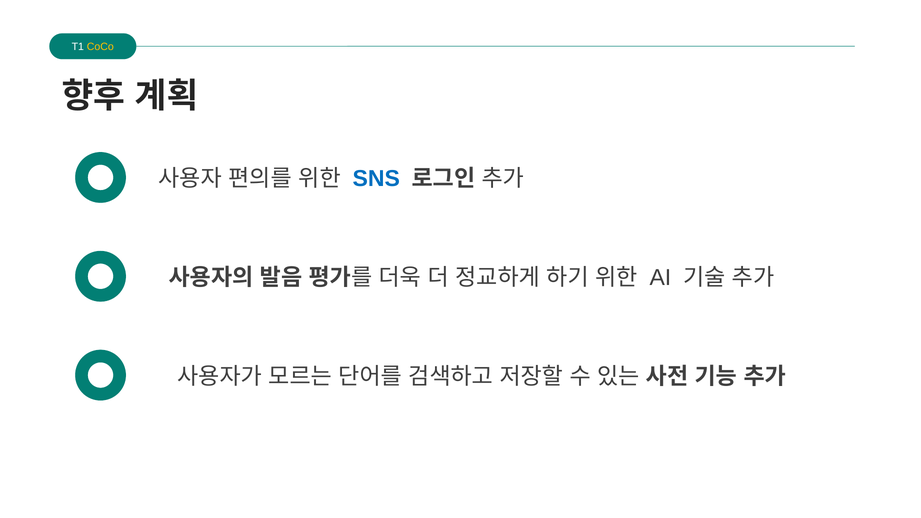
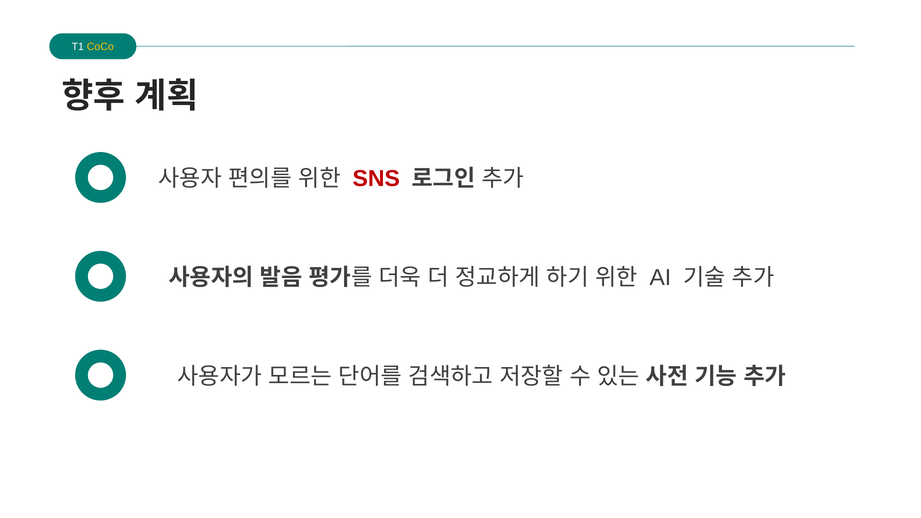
SNS colour: blue -> red
